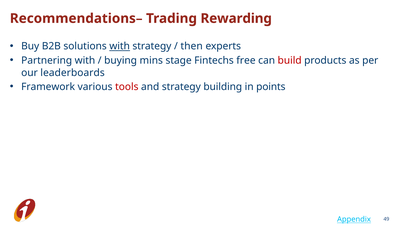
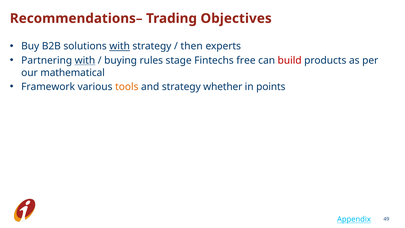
Rewarding: Rewarding -> Objectives
with at (85, 60) underline: none -> present
mins: mins -> rules
leaderboards: leaderboards -> mathematical
tools colour: red -> orange
building: building -> whether
